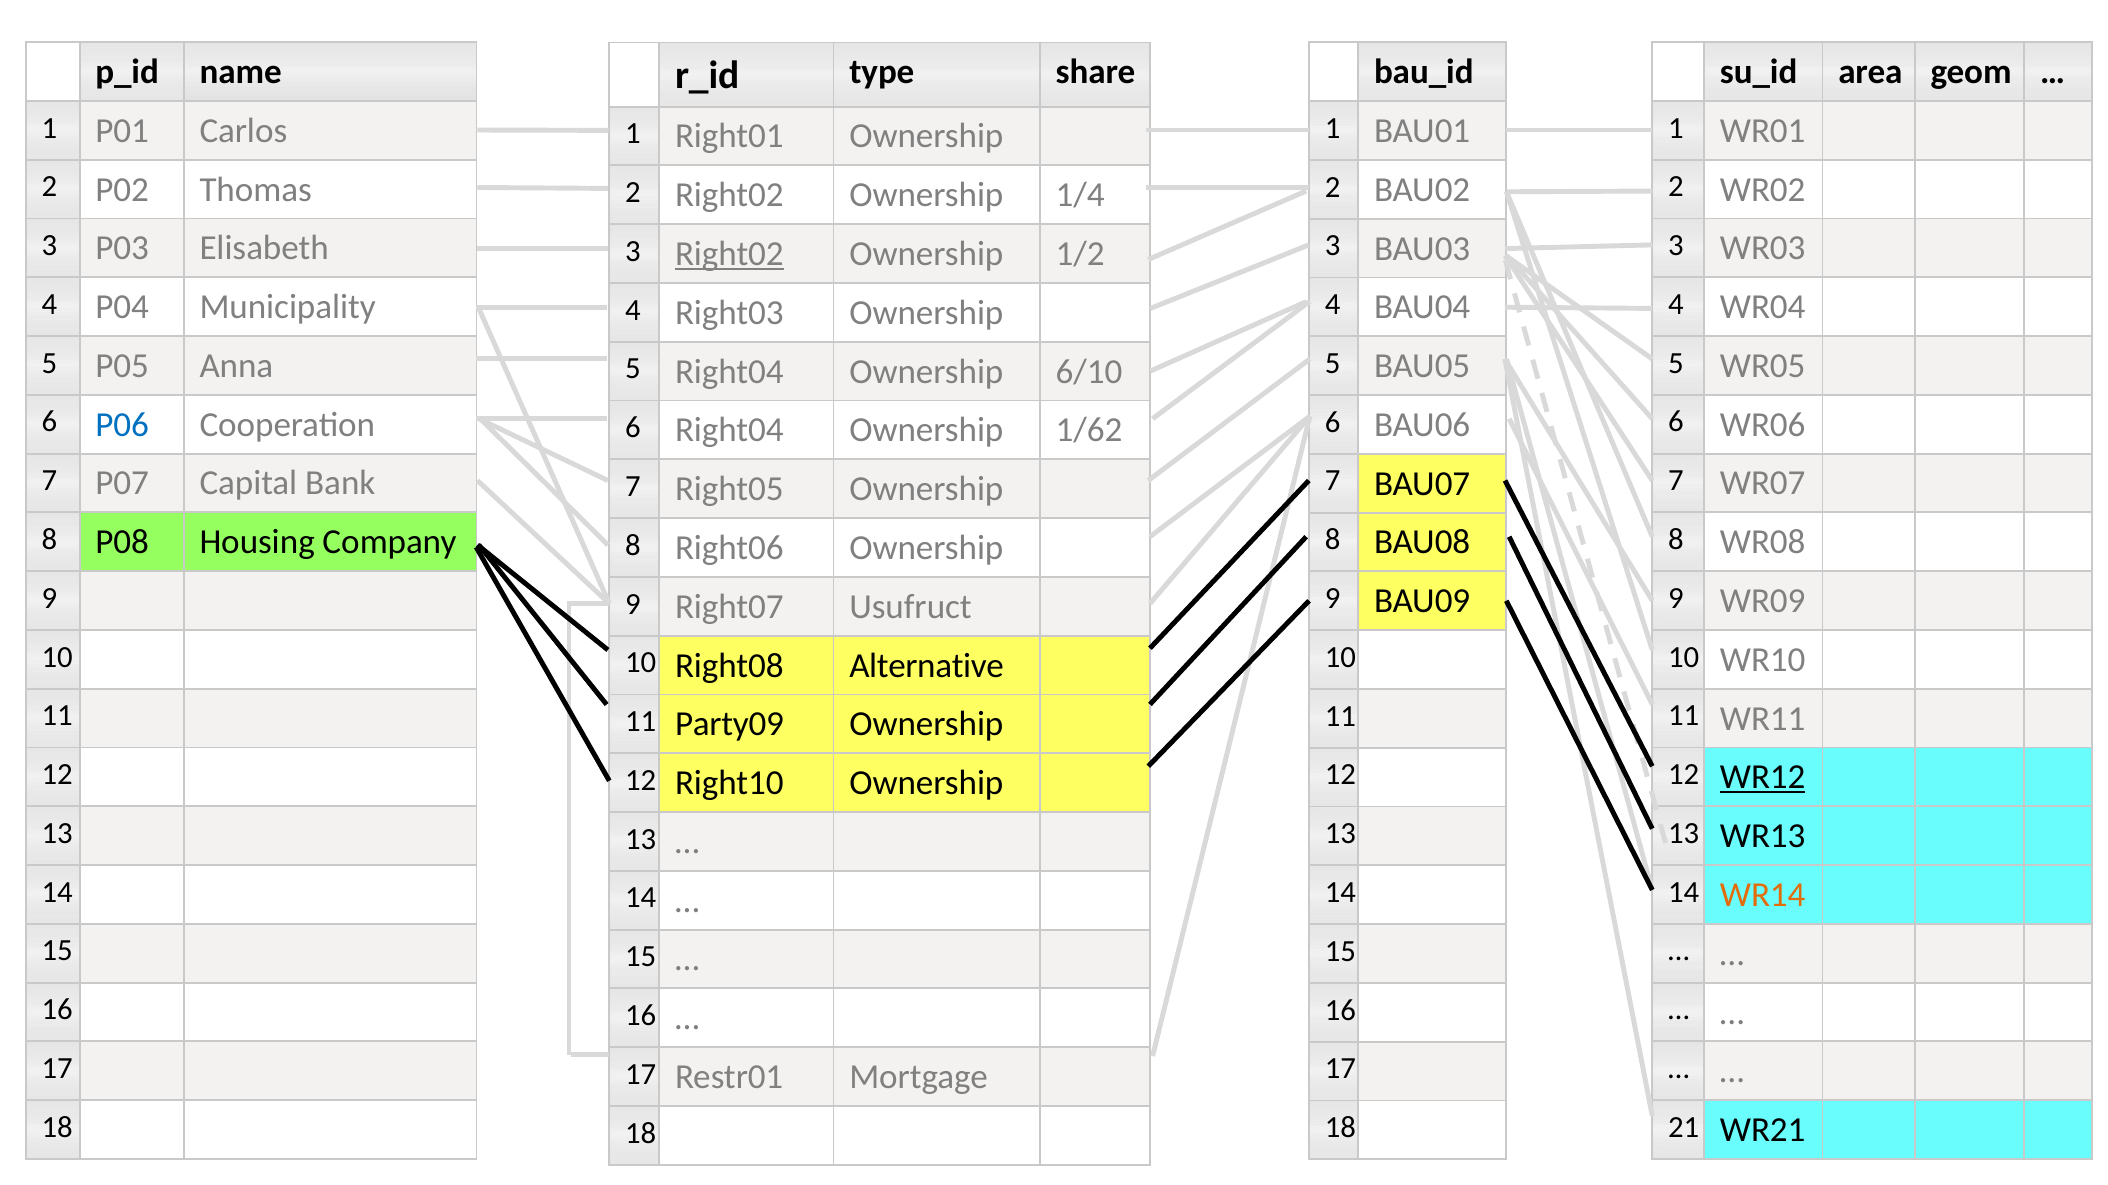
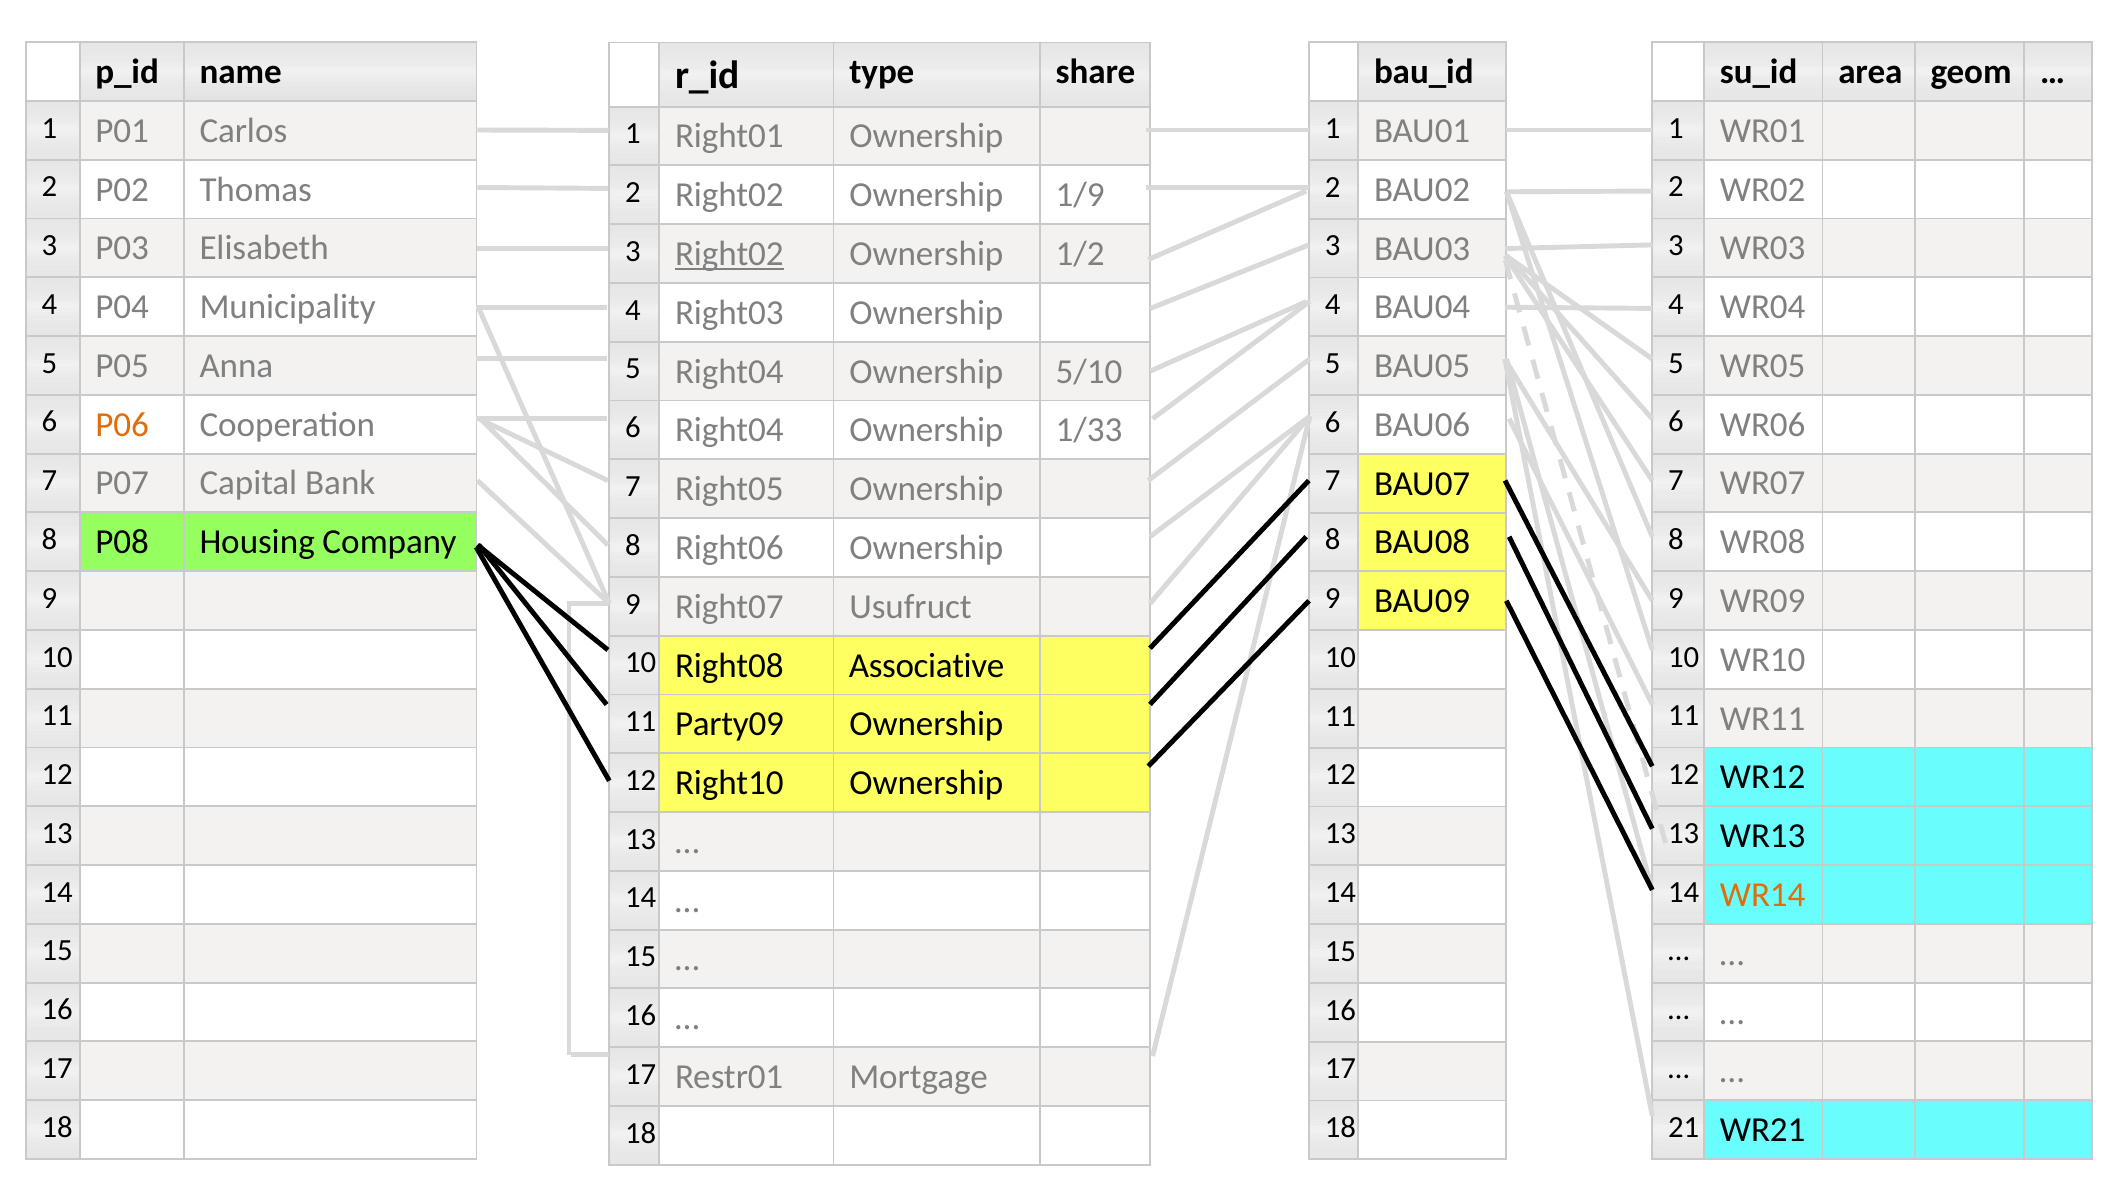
1/4: 1/4 -> 1/9
6/10: 6/10 -> 5/10
P06 colour: blue -> orange
1/62: 1/62 -> 1/33
Alternative: Alternative -> Associative
WR12 underline: present -> none
